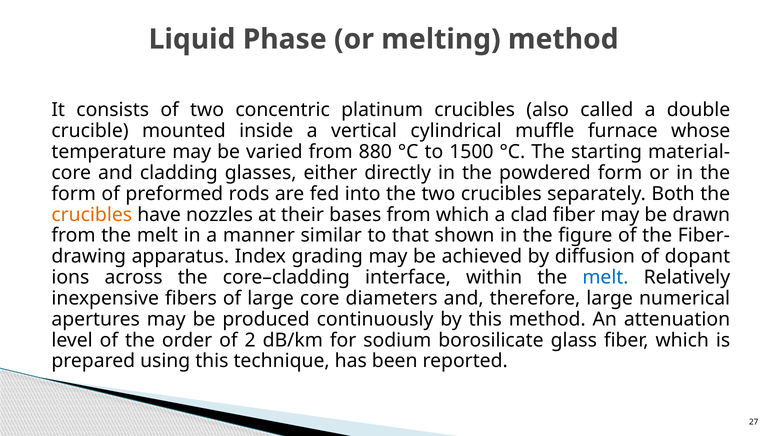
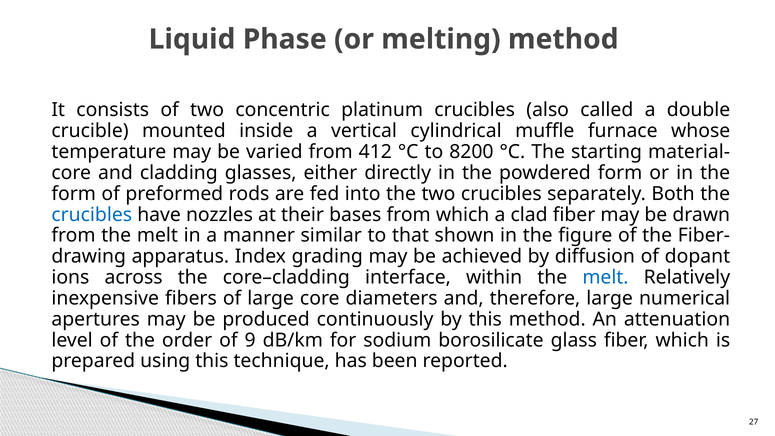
880: 880 -> 412
1500: 1500 -> 8200
crucibles at (92, 215) colour: orange -> blue
2: 2 -> 9
